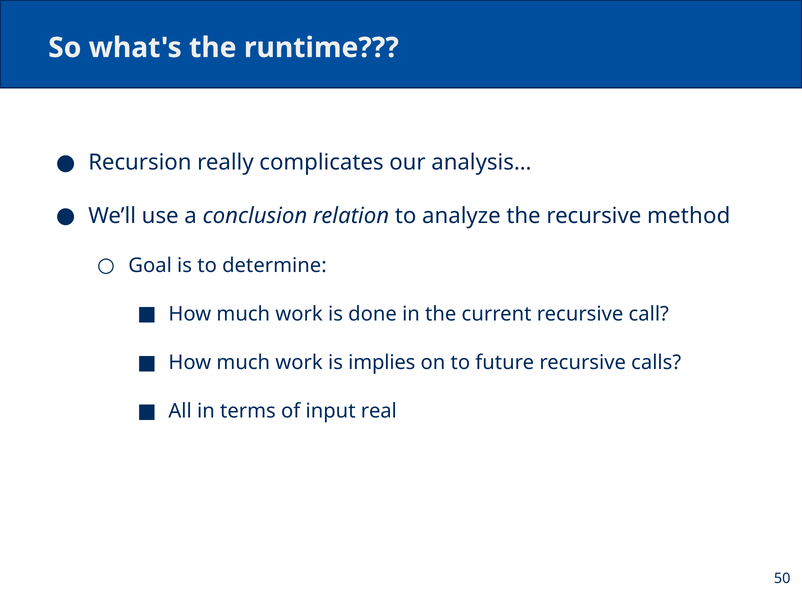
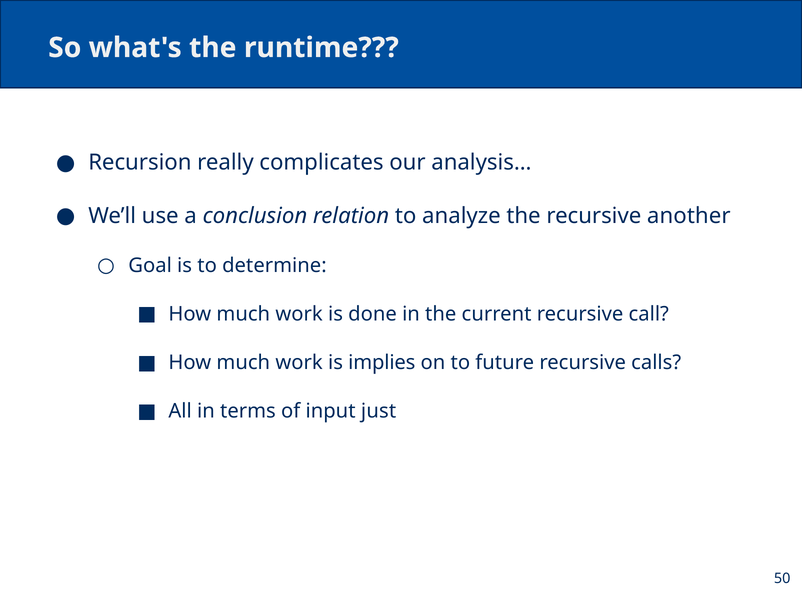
method: method -> another
real: real -> just
